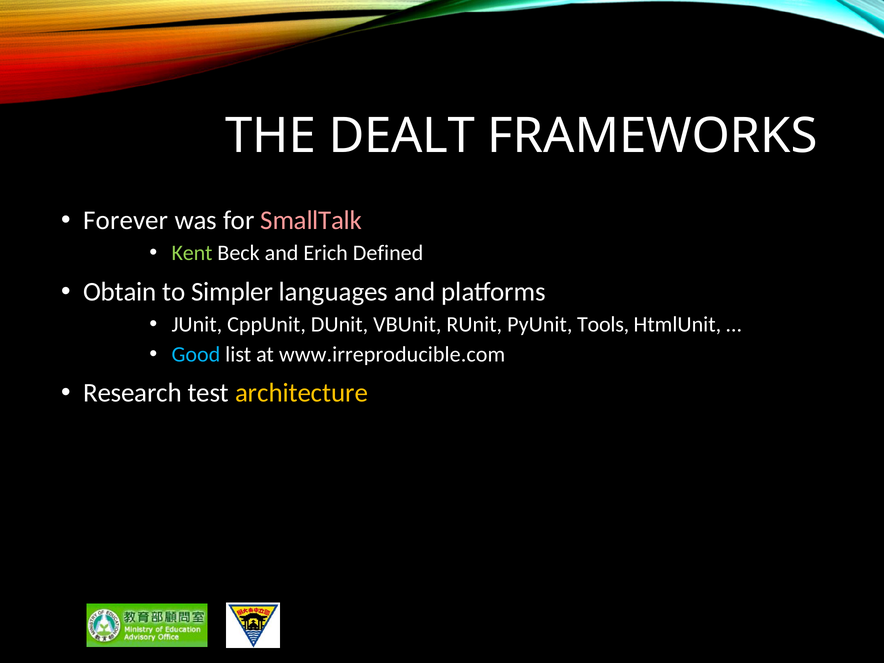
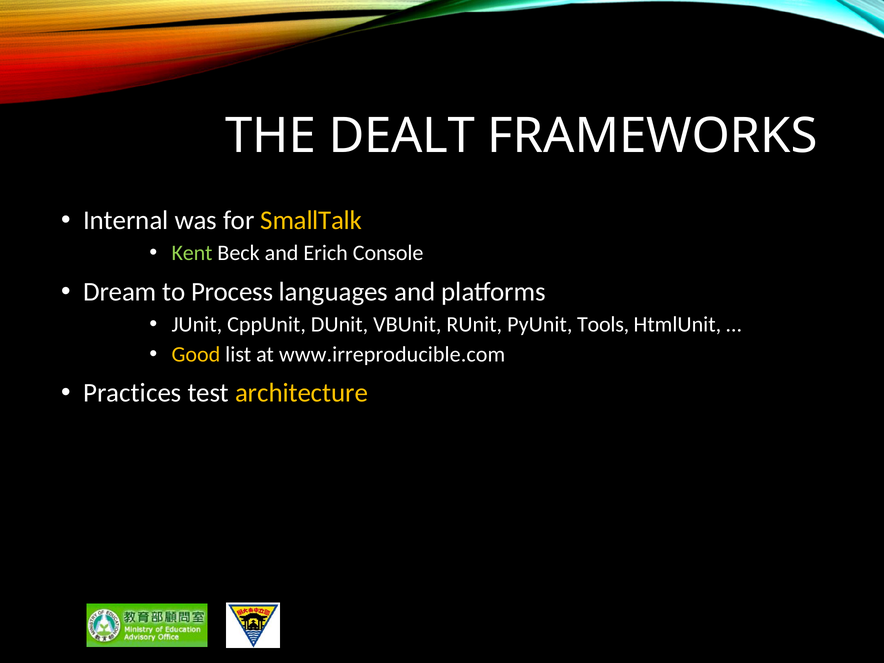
Forever: Forever -> Internal
SmallTalk colour: pink -> yellow
Defined: Defined -> Console
Obtain: Obtain -> Dream
Simpler: Simpler -> Process
Good colour: light blue -> yellow
Research: Research -> Practices
